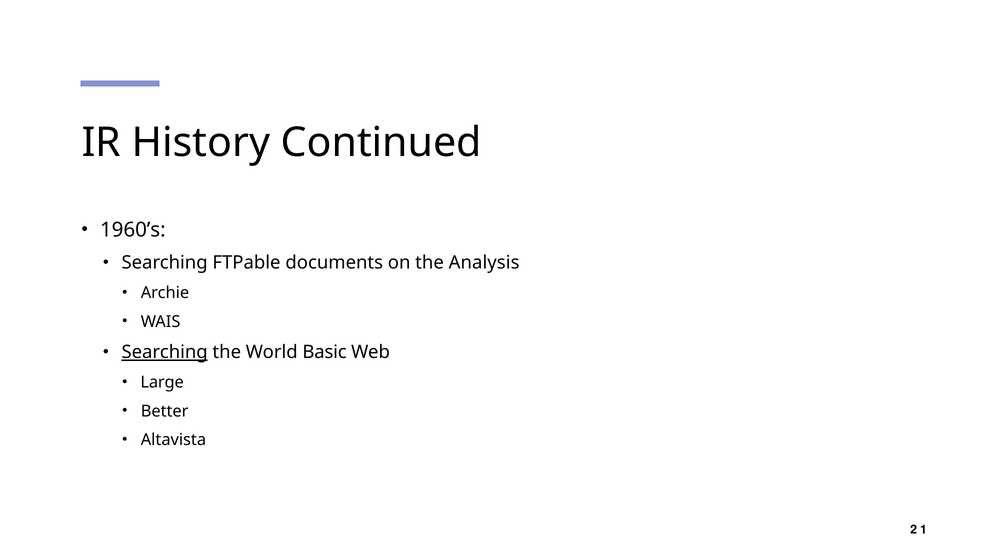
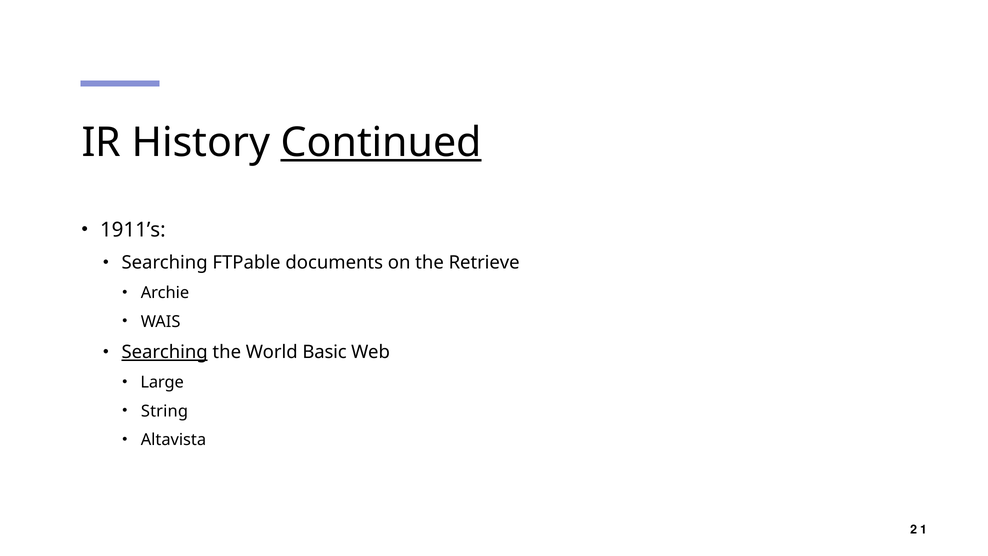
Continued underline: none -> present
1960’s: 1960’s -> 1911’s
Analysis: Analysis -> Retrieve
Better: Better -> String
